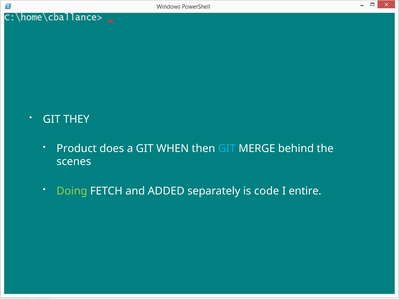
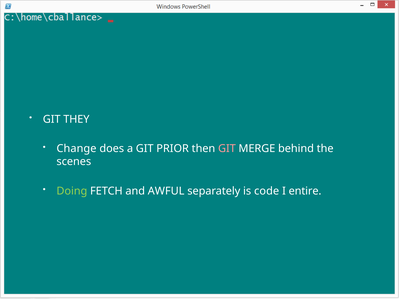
Product: Product -> Change
WHEN: WHEN -> PRIOR
GIT at (227, 149) colour: light blue -> pink
ADDED: ADDED -> AWFUL
